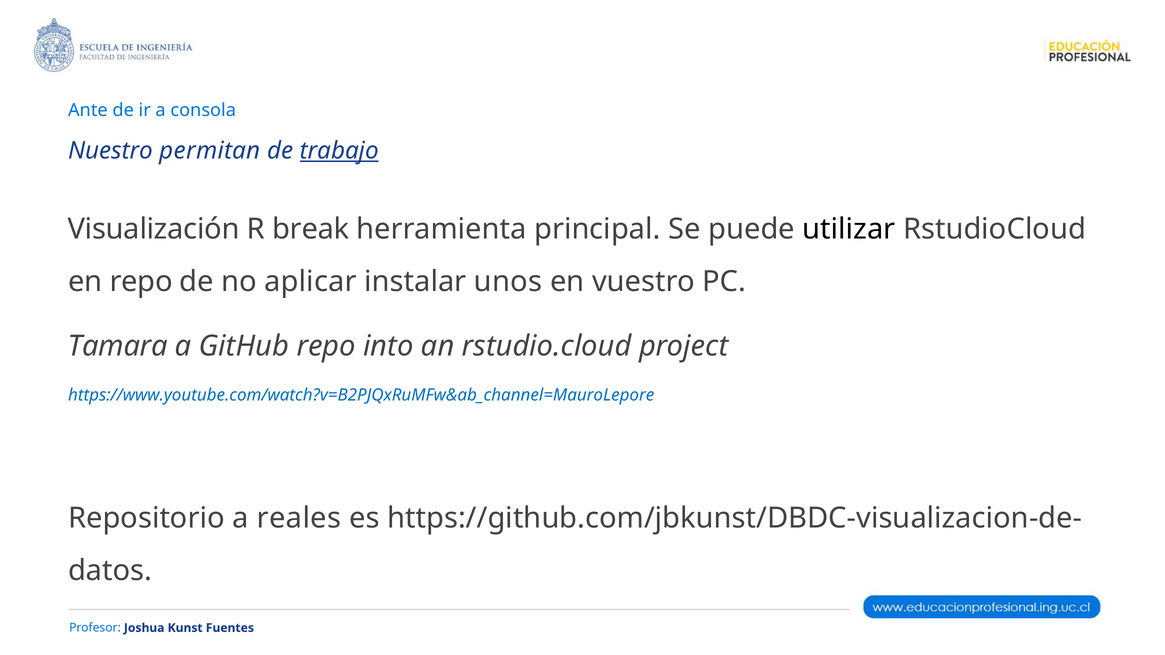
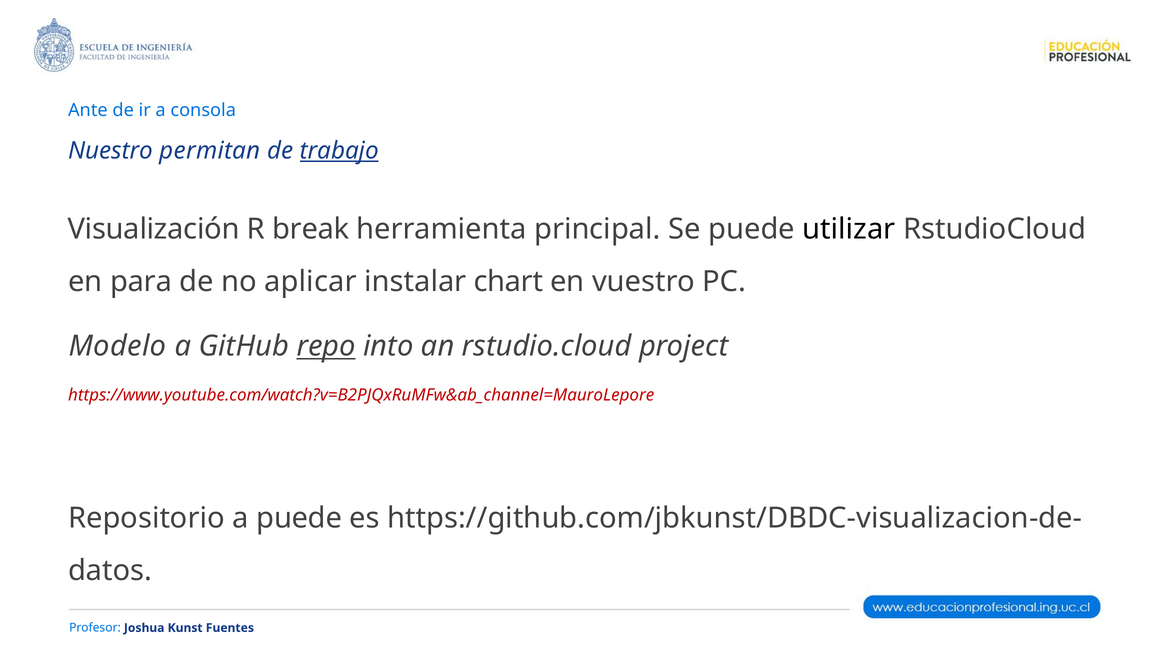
en repo: repo -> para
unos: unos -> chart
Tamara: Tamara -> Modelo
repo at (326, 346) underline: none -> present
https://www.youtube.com/watch?v=B2PJQxRuMFw&ab_channel=MauroLepore colour: blue -> red
a reales: reales -> puede
